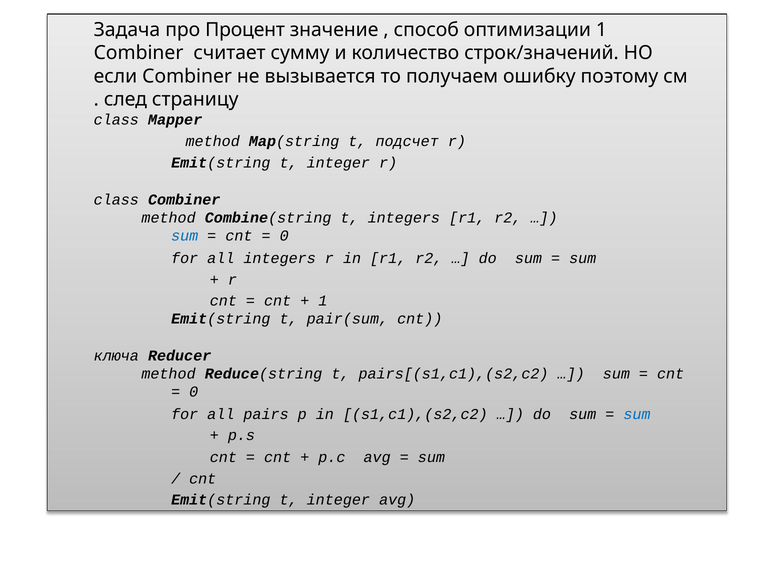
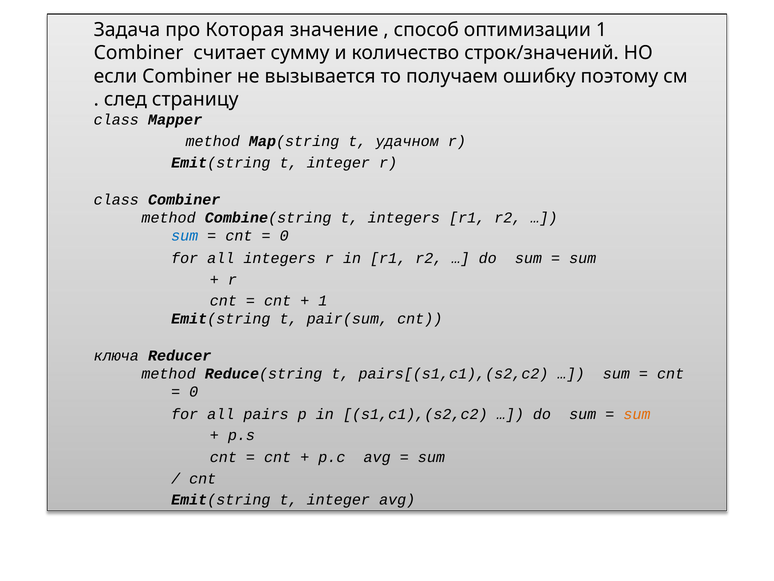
Процент: Процент -> Которая
подсчет: подсчет -> удачном
sum at (637, 414) colour: blue -> orange
